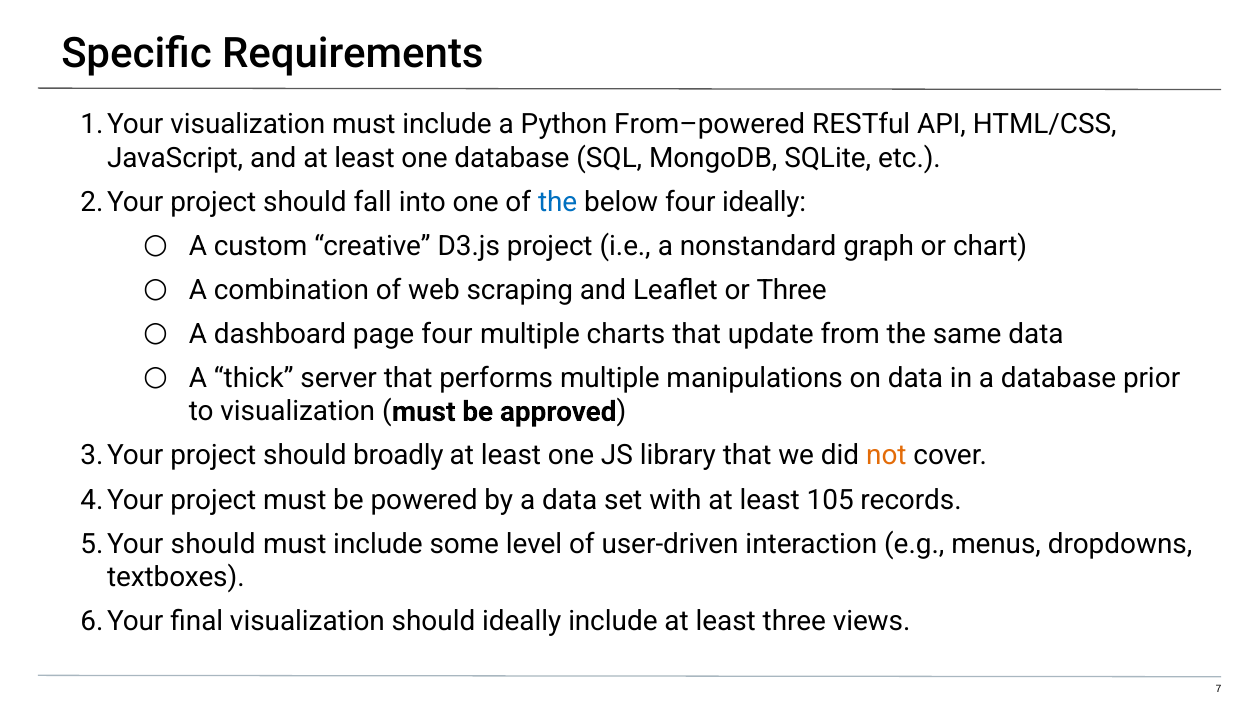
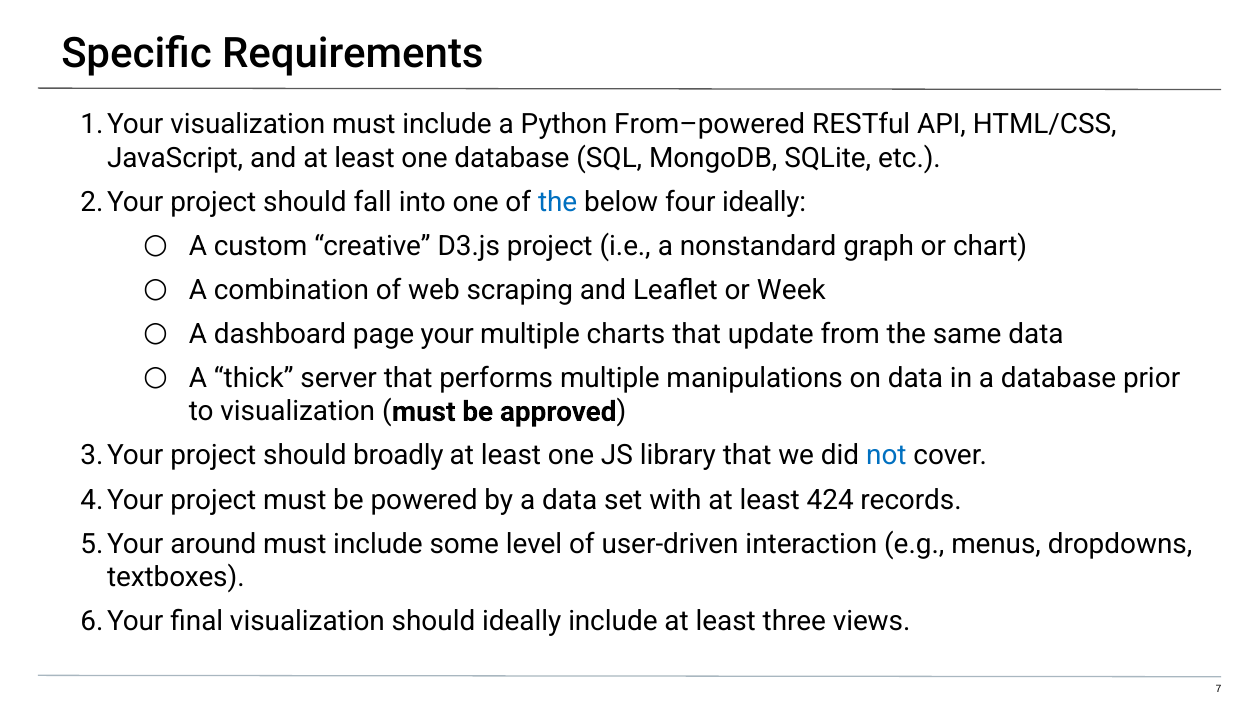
or Three: Three -> Week
page four: four -> your
not colour: orange -> blue
105: 105 -> 424
should at (213, 544): should -> around
